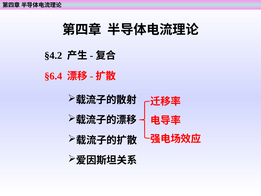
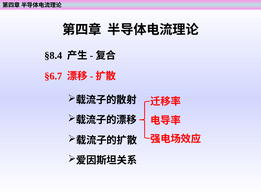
§4.2: §4.2 -> §8.4
§6.4: §6.4 -> §6.7
